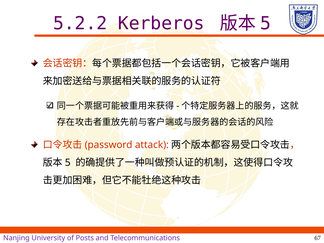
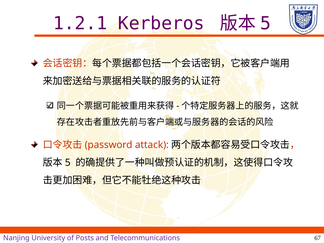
5.2.2: 5.2.2 -> 1.2.1
